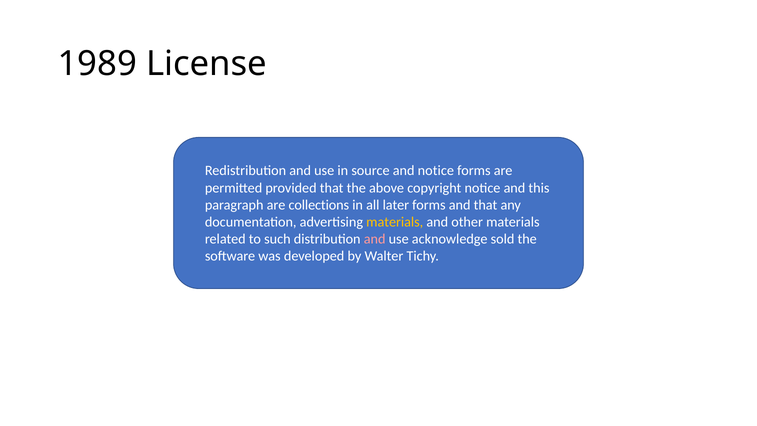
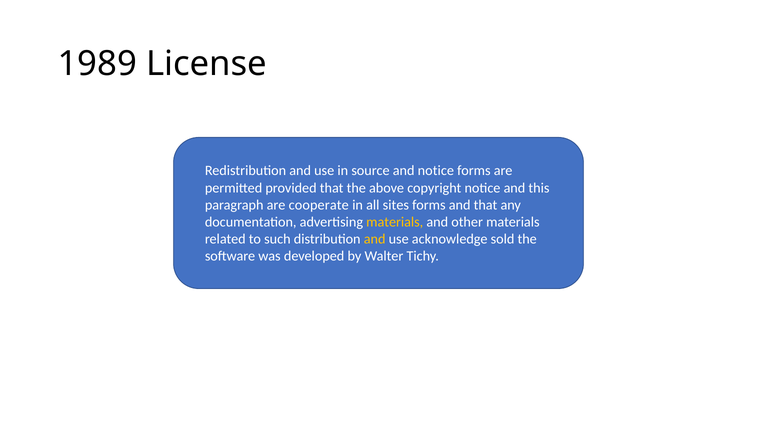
collections: collections -> cooperate
later: later -> sites
and at (375, 239) colour: pink -> yellow
